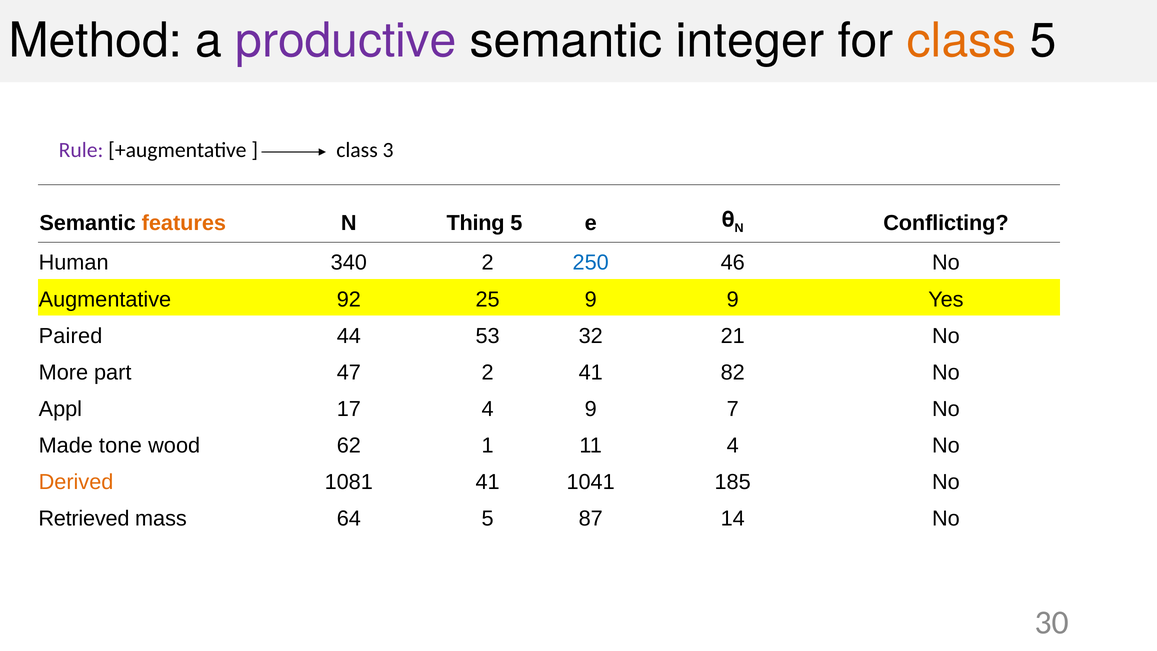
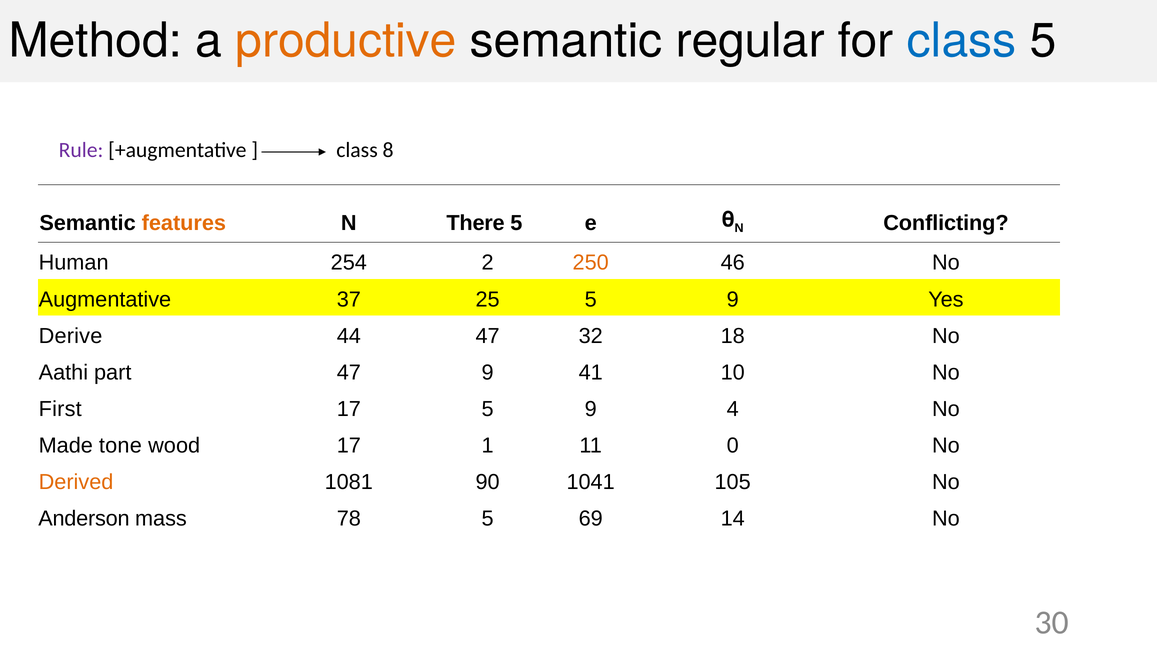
productive colour: purple -> orange
integer: integer -> regular
class at (962, 41) colour: orange -> blue
3: 3 -> 8
Thing: Thing -> There
340: 340 -> 254
250 colour: blue -> orange
92: 92 -> 37
25 9: 9 -> 5
Paired: Paired -> Derive
44 53: 53 -> 47
21: 21 -> 18
More: More -> Aathi
47 2: 2 -> 9
82: 82 -> 10
Appl: Appl -> First
17 4: 4 -> 5
7: 7 -> 4
wood 62: 62 -> 17
11 4: 4 -> 0
1081 41: 41 -> 90
185: 185 -> 105
Retrieved: Retrieved -> Anderson
64: 64 -> 78
87: 87 -> 69
